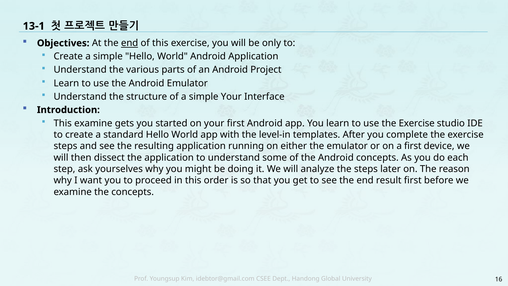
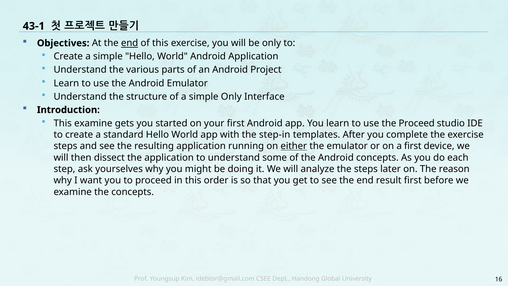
13-1: 13-1 -> 43-1
simple Your: Your -> Only
use the Exercise: Exercise -> Proceed
level-in: level-in -> step-in
either underline: none -> present
